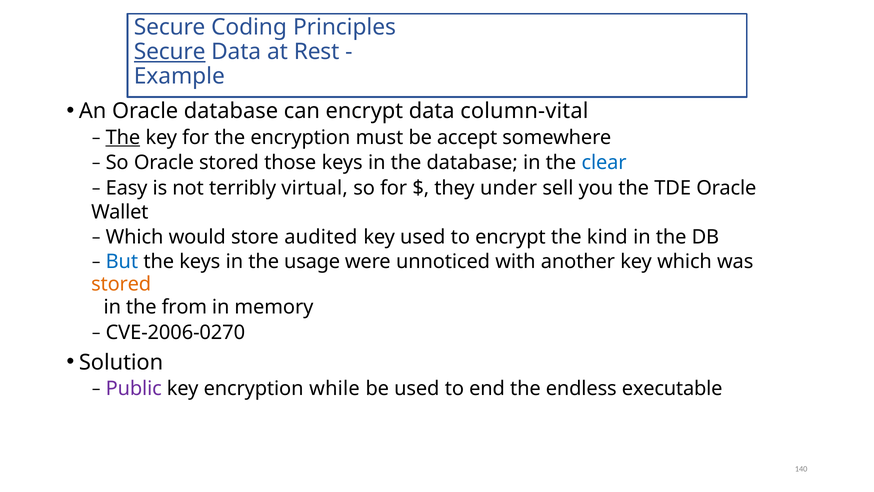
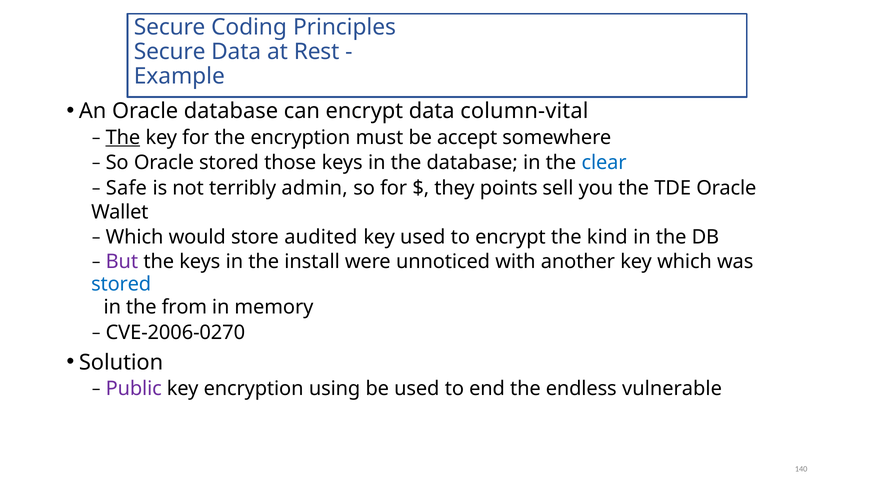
Secure at (170, 52) underline: present -> none
Easy: Easy -> Safe
virtual: virtual -> admin
under: under -> points
But colour: blue -> purple
usage: usage -> install
stored at (121, 284) colour: orange -> blue
while: while -> using
executable: executable -> vulnerable
